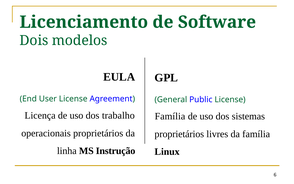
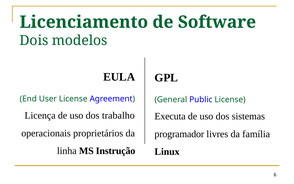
Família at (170, 116): Família -> Executa
proprietários at (179, 134): proprietários -> programador
